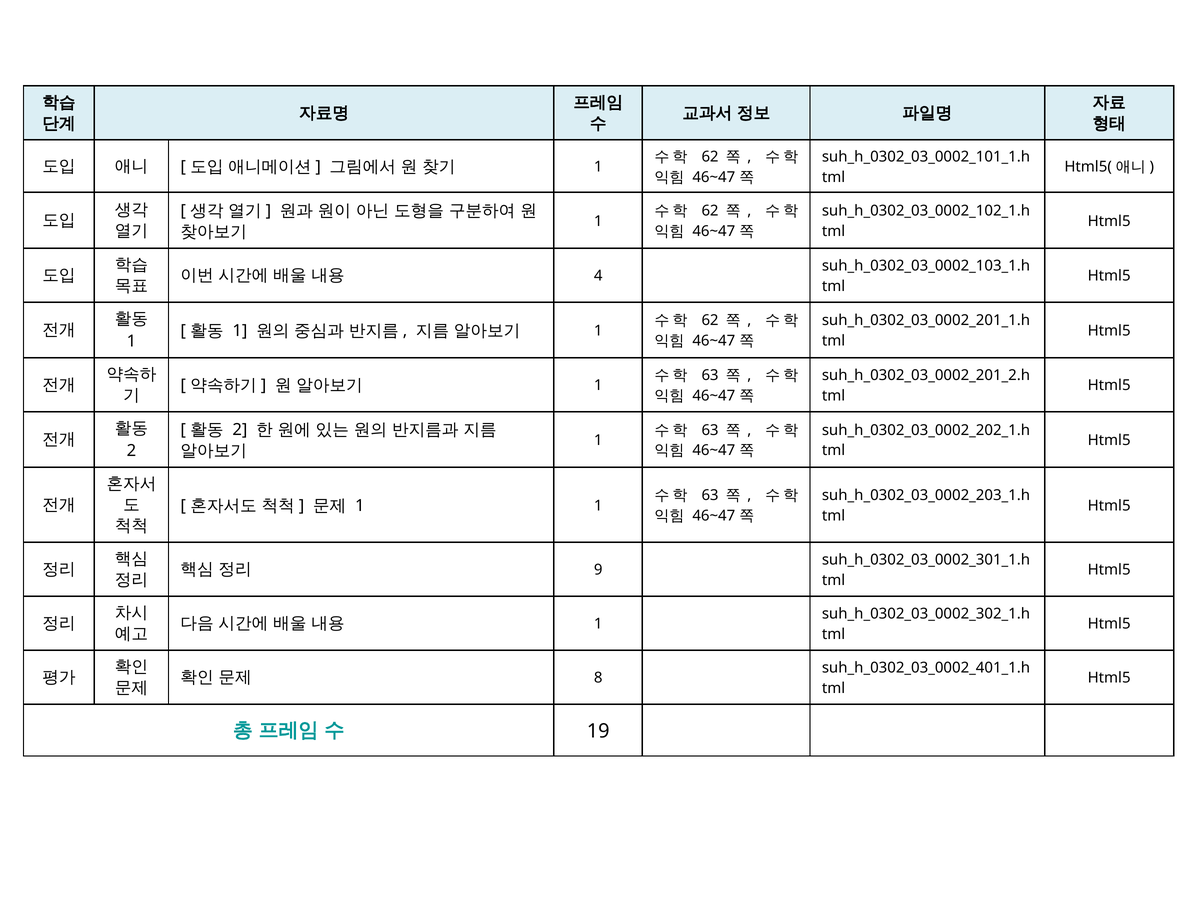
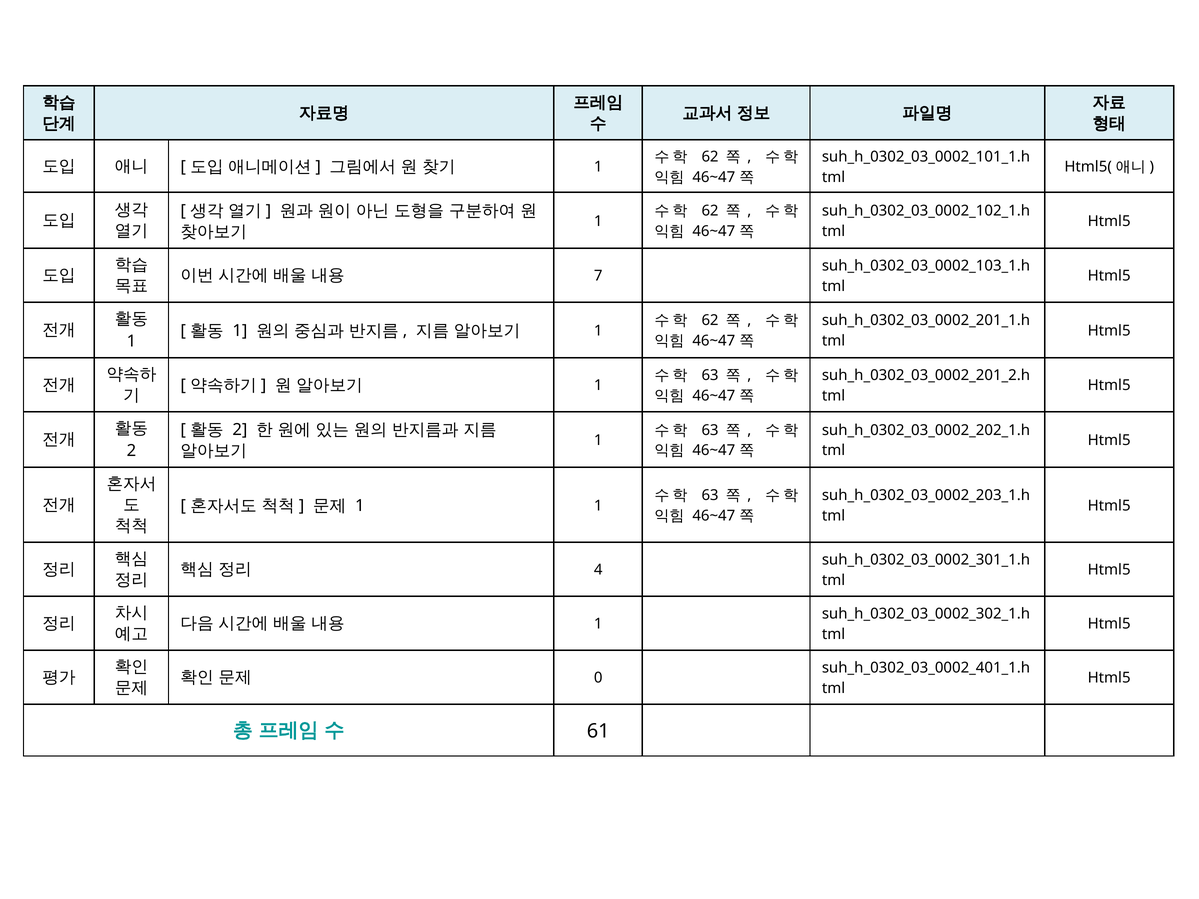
4: 4 -> 7
9: 9 -> 4
8: 8 -> 0
19: 19 -> 61
